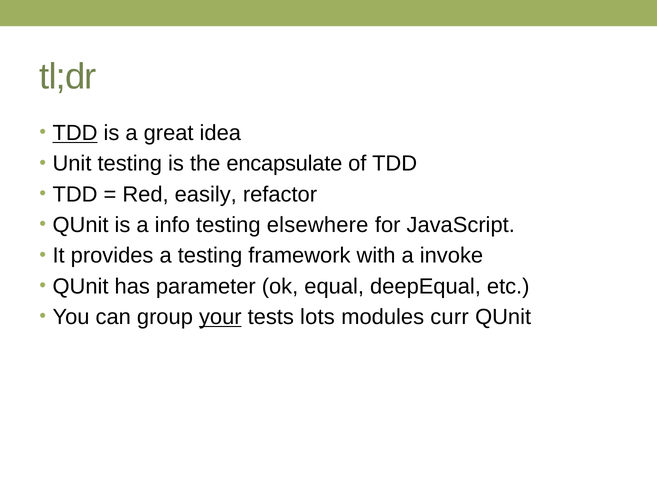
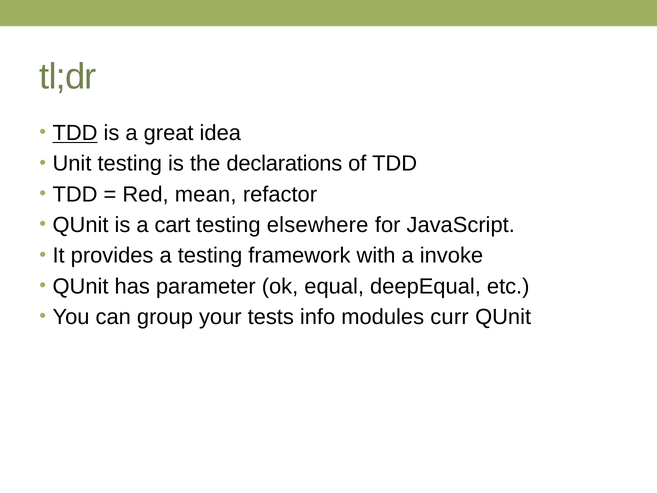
encapsulate: encapsulate -> declarations
easily: easily -> mean
info: info -> cart
your underline: present -> none
lots: lots -> info
